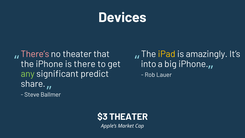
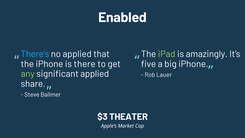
Devices: Devices -> Enabled
There’s colour: pink -> light blue
no theater: theater -> applied
iPad colour: yellow -> light green
into: into -> five
significant predict: predict -> applied
